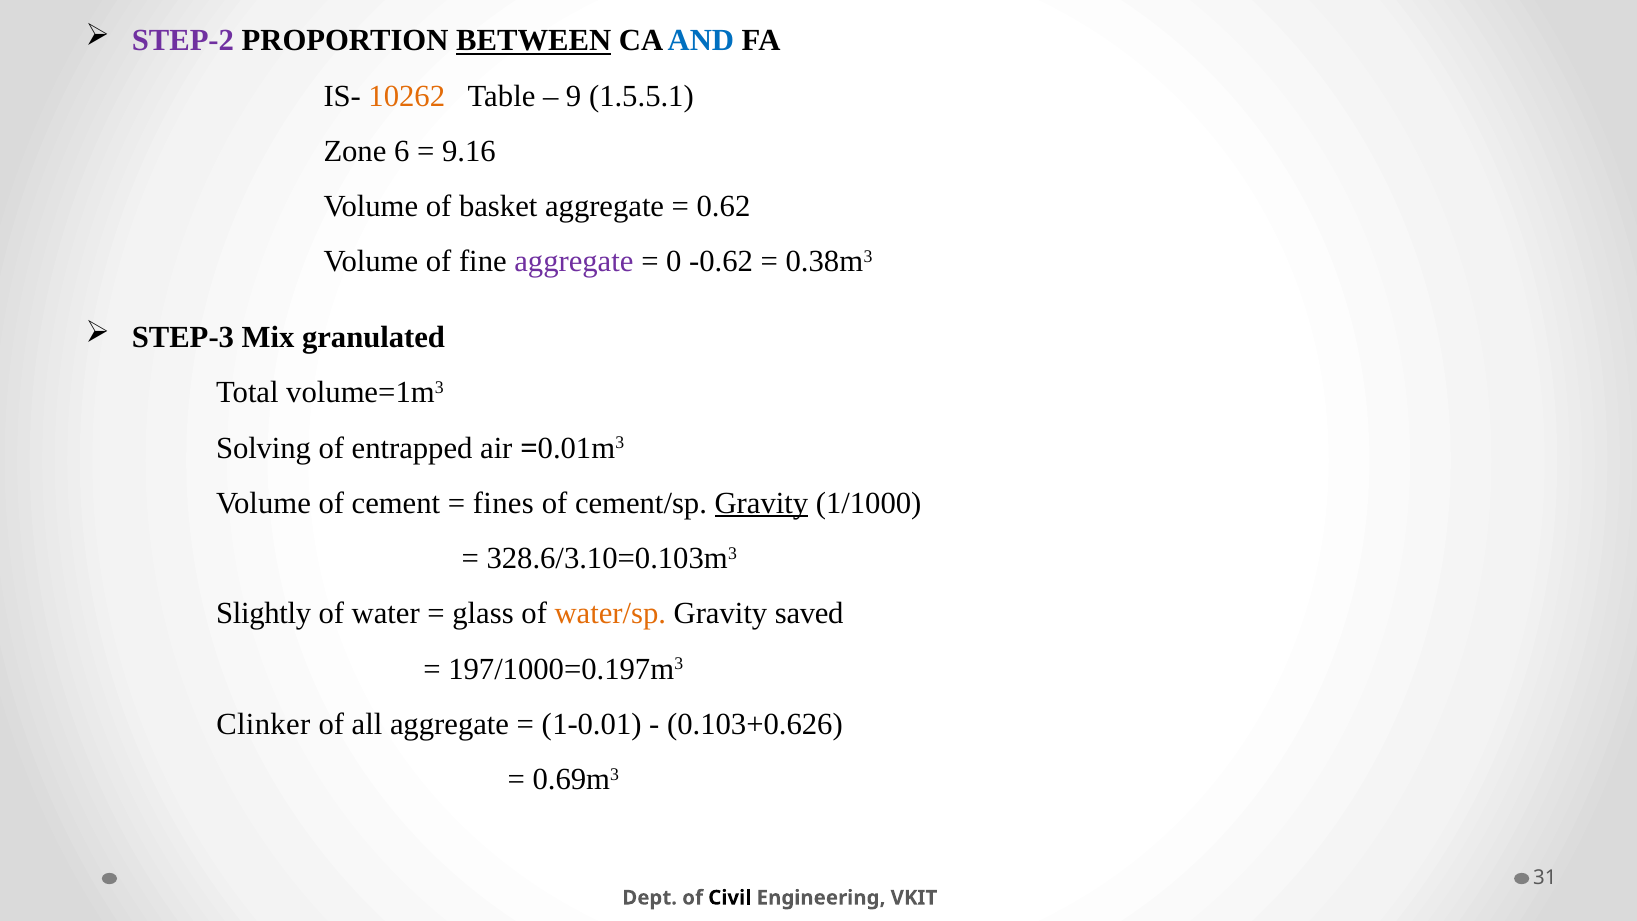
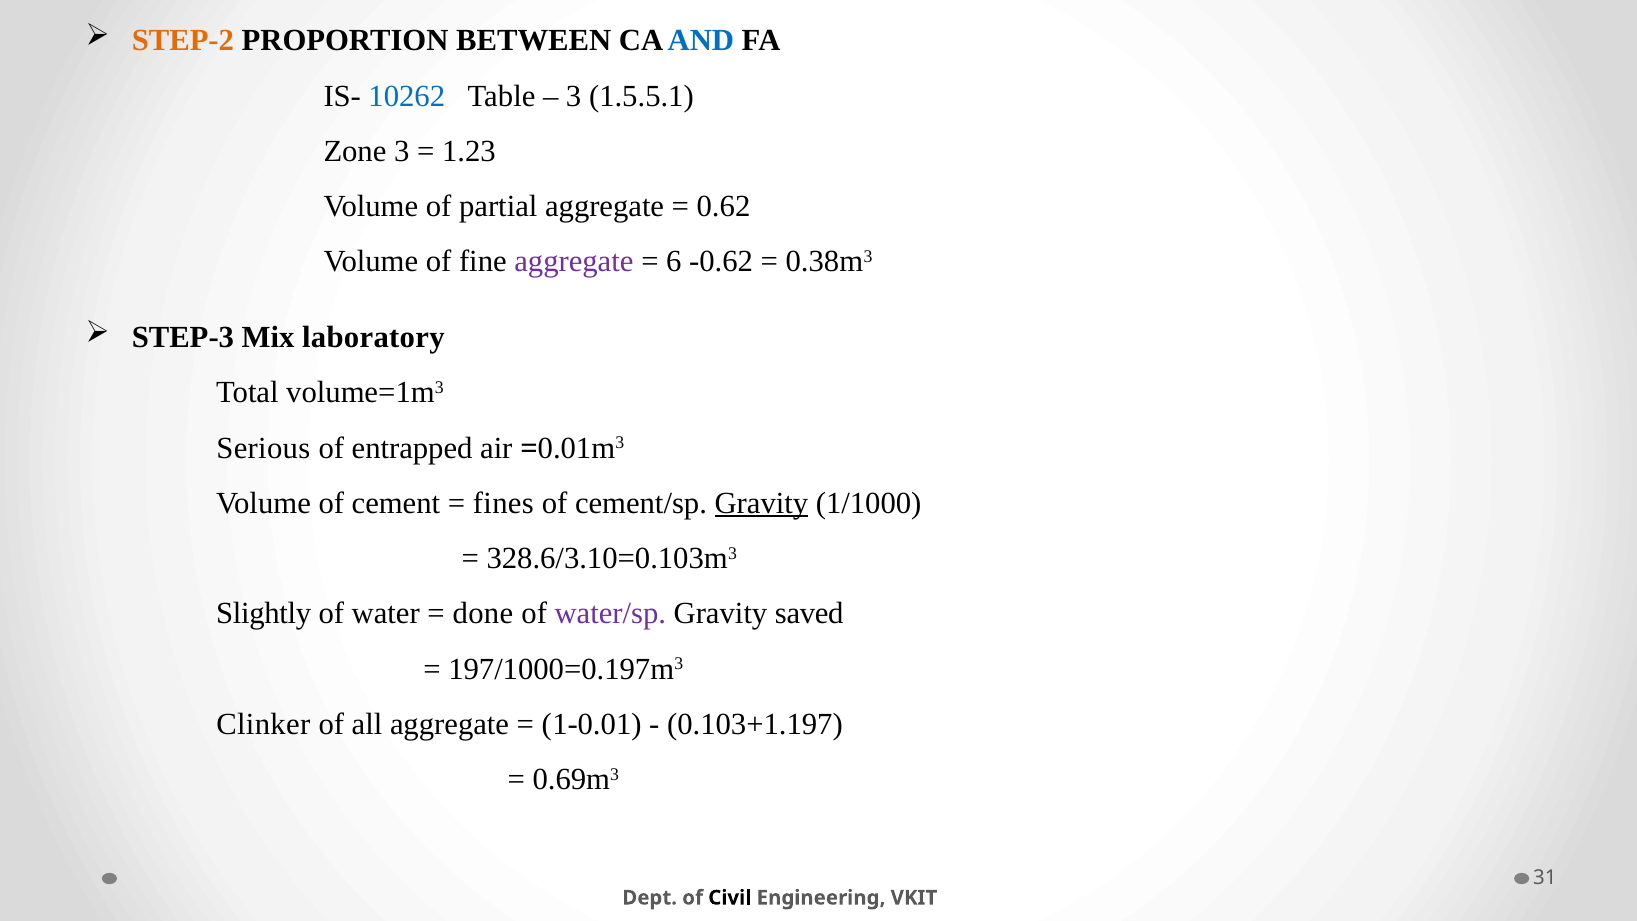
STEP-2 colour: purple -> orange
BETWEEN underline: present -> none
10262 colour: orange -> blue
9 at (574, 96): 9 -> 3
Zone 6: 6 -> 3
9.16: 9.16 -> 1.23
basket: basket -> partial
0: 0 -> 6
granulated: granulated -> laboratory
Solving: Solving -> Serious
glass: glass -> done
water/sp colour: orange -> purple
0.103+0.626: 0.103+0.626 -> 0.103+1.197
